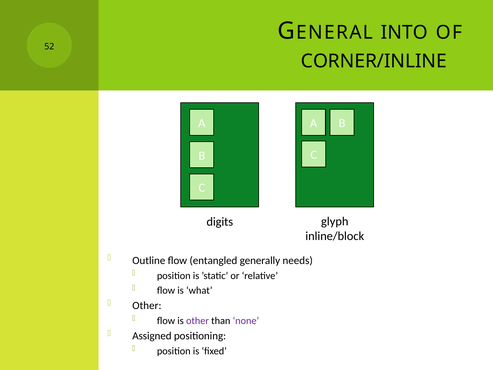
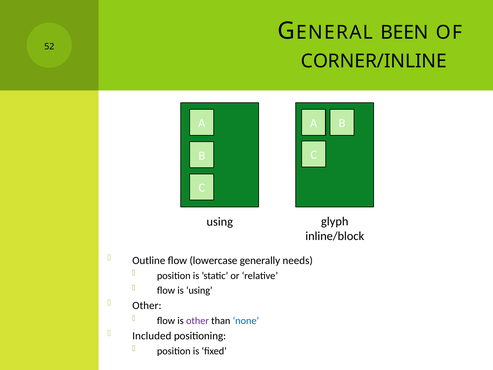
INTO: INTO -> BEEN
digits at (220, 222): digits -> using
entangled: entangled -> lowercase
is what: what -> using
none colour: purple -> blue
Assigned: Assigned -> Included
